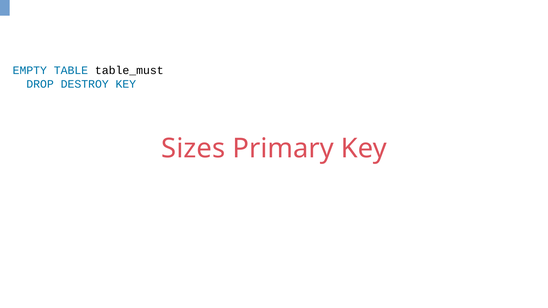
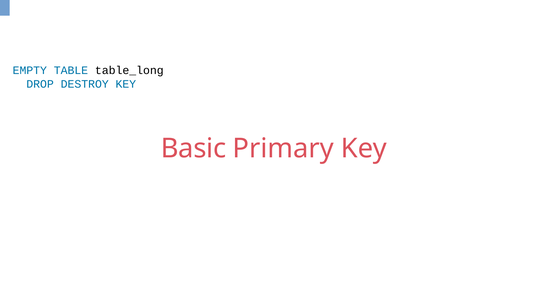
table_must: table_must -> table_long
Sizes: Sizes -> Basic
